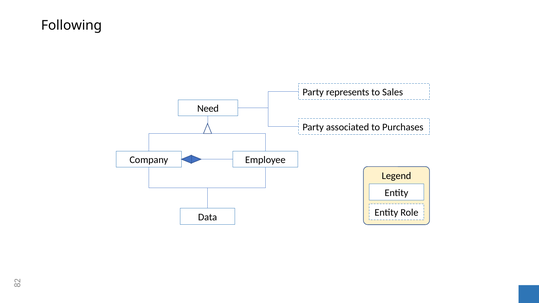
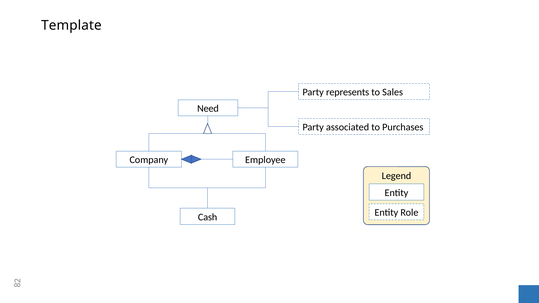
Following: Following -> Template
Data: Data -> Cash
